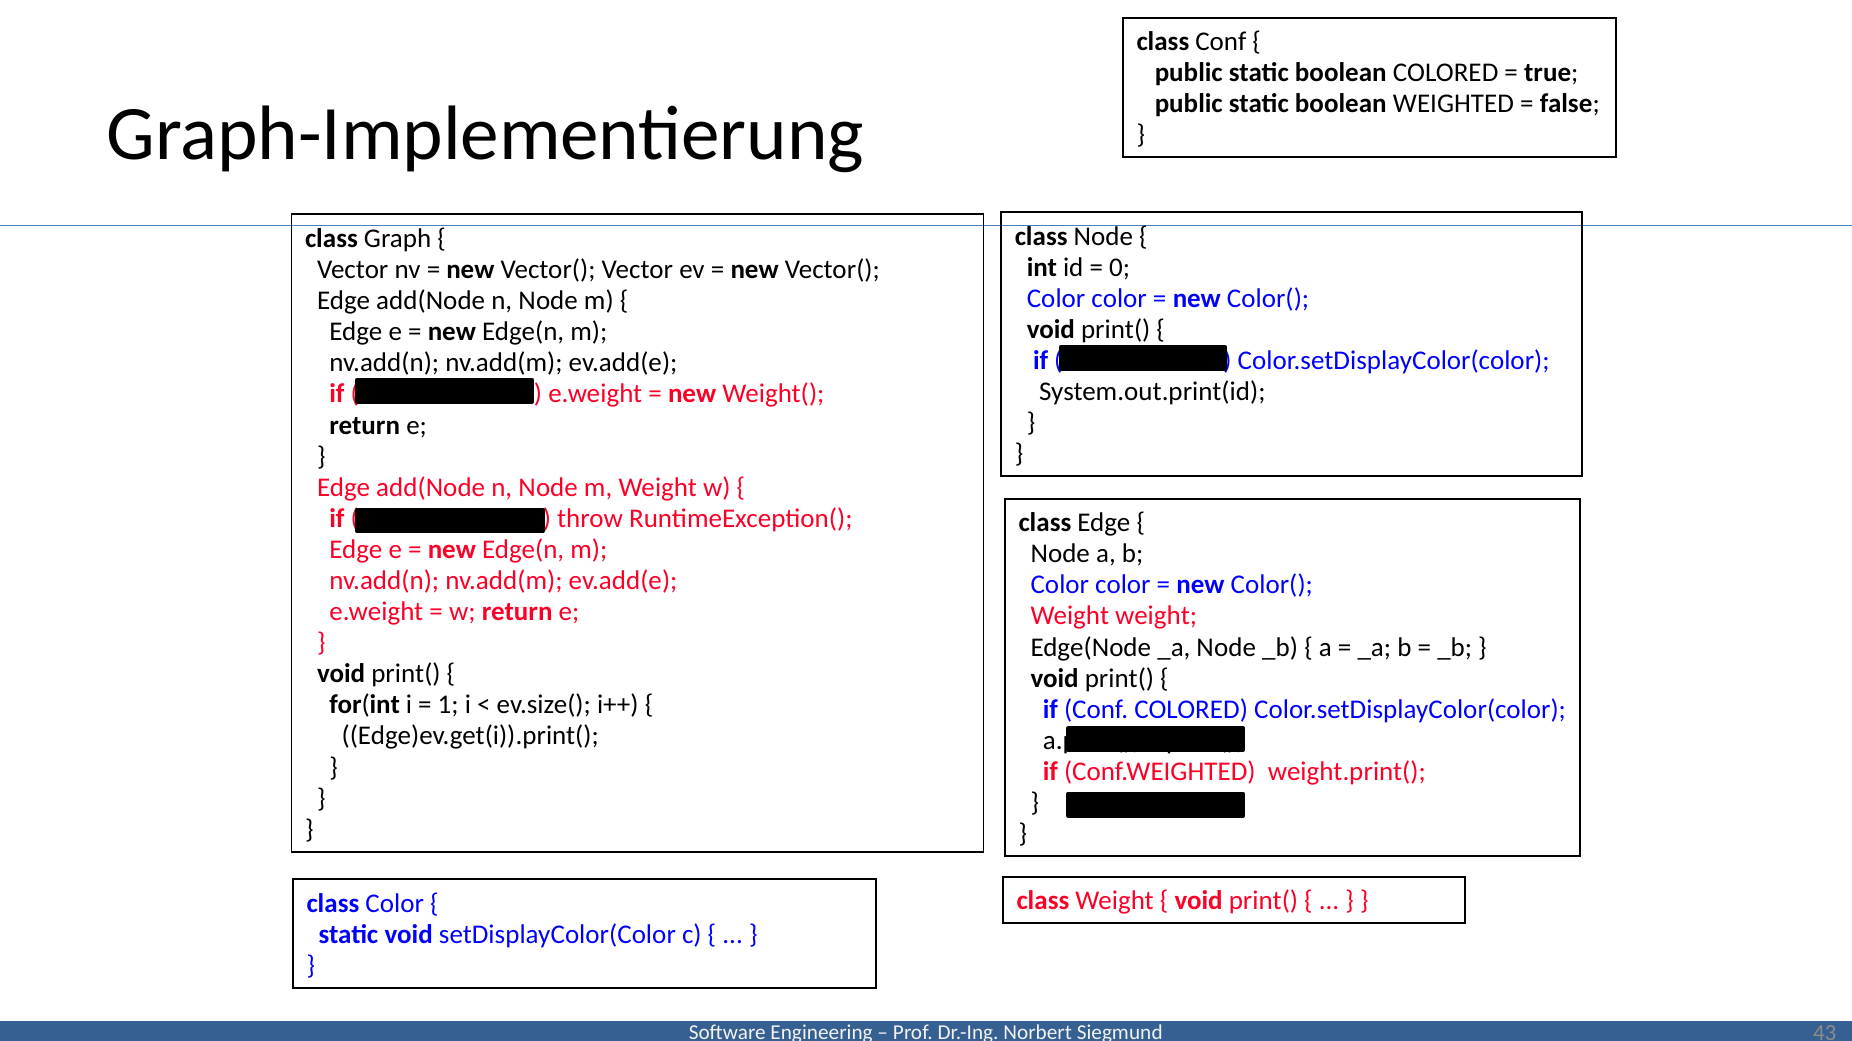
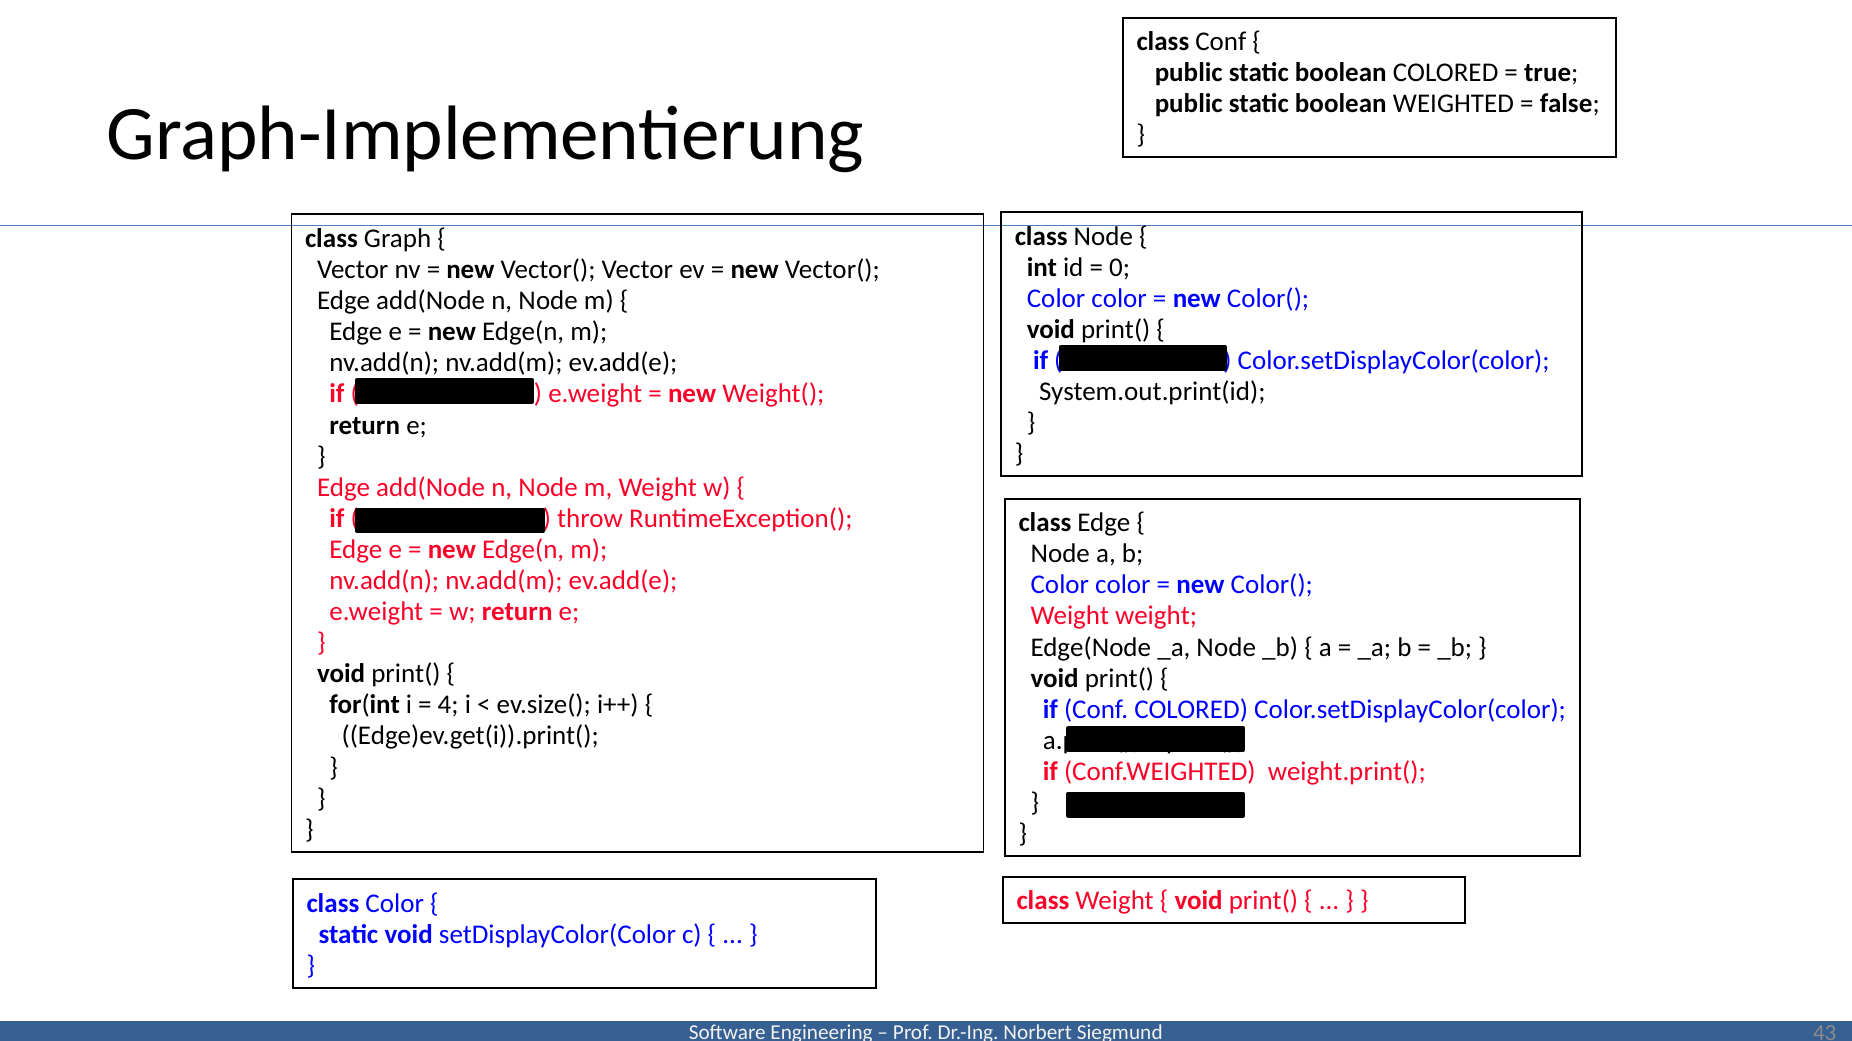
1: 1 -> 4
